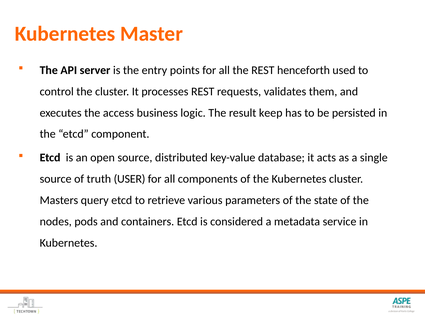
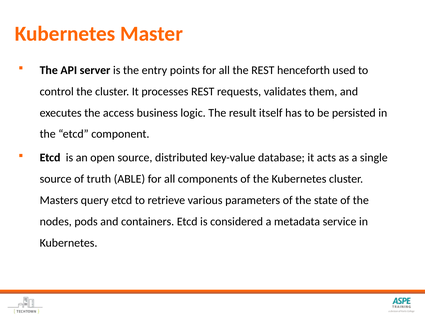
keep: keep -> itself
USER: USER -> ABLE
